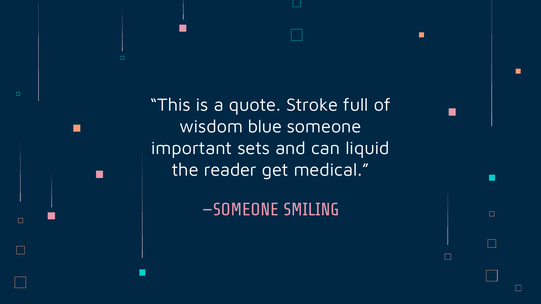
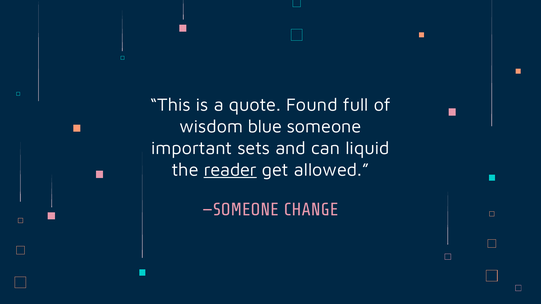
Stroke: Stroke -> Found
reader underline: none -> present
medical: medical -> allowed
SMILING: SMILING -> CHANGE
